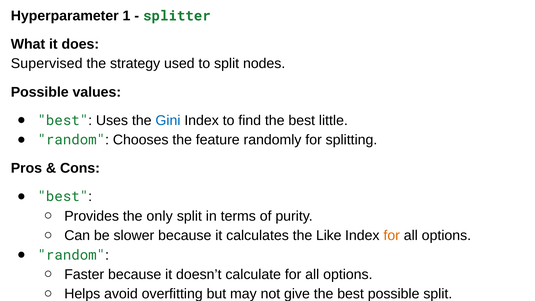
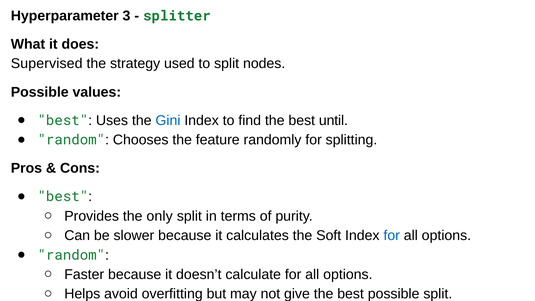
1: 1 -> 3
little: little -> until
Like: Like -> Soft
for at (392, 236) colour: orange -> blue
